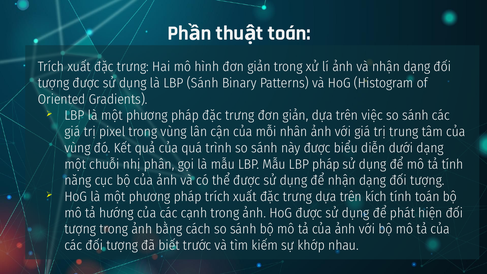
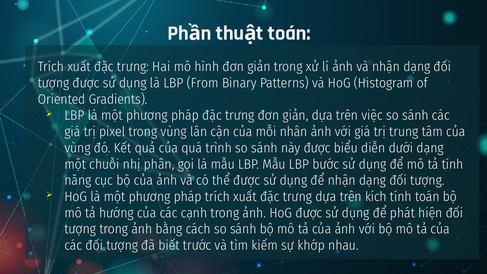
LBP Sánh: Sánh -> From
LBP pháp: pháp -> bước
